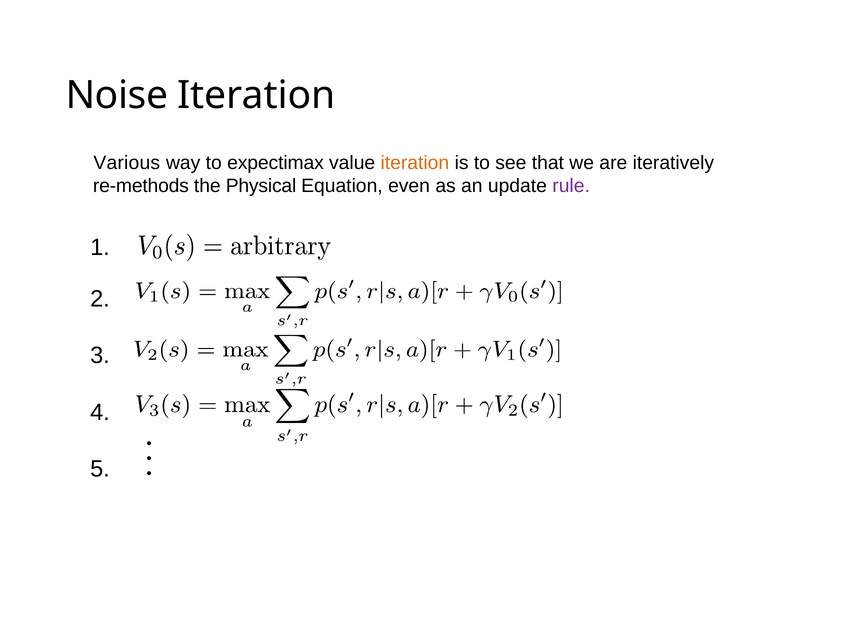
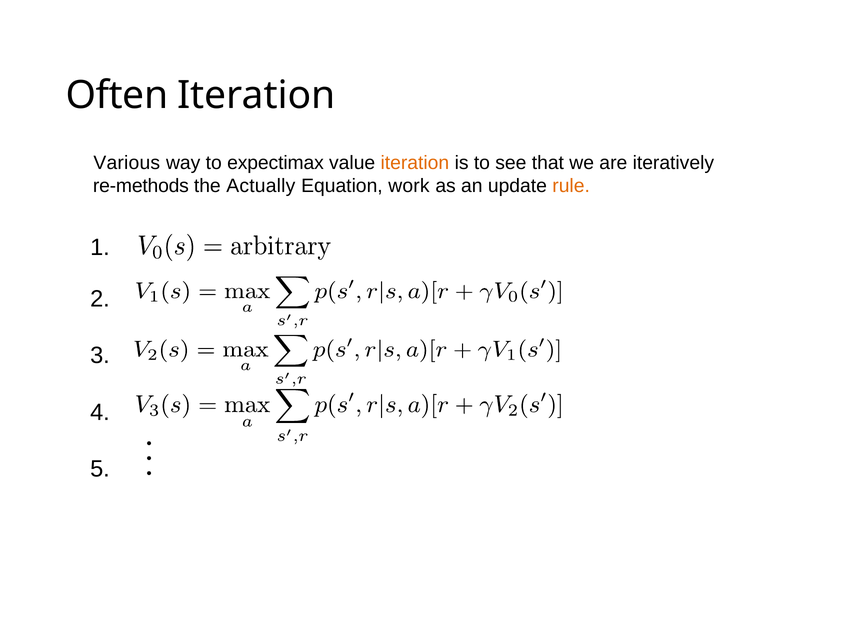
Noise: Noise -> Often
Physical: Physical -> Actually
even: even -> work
rule colour: purple -> orange
